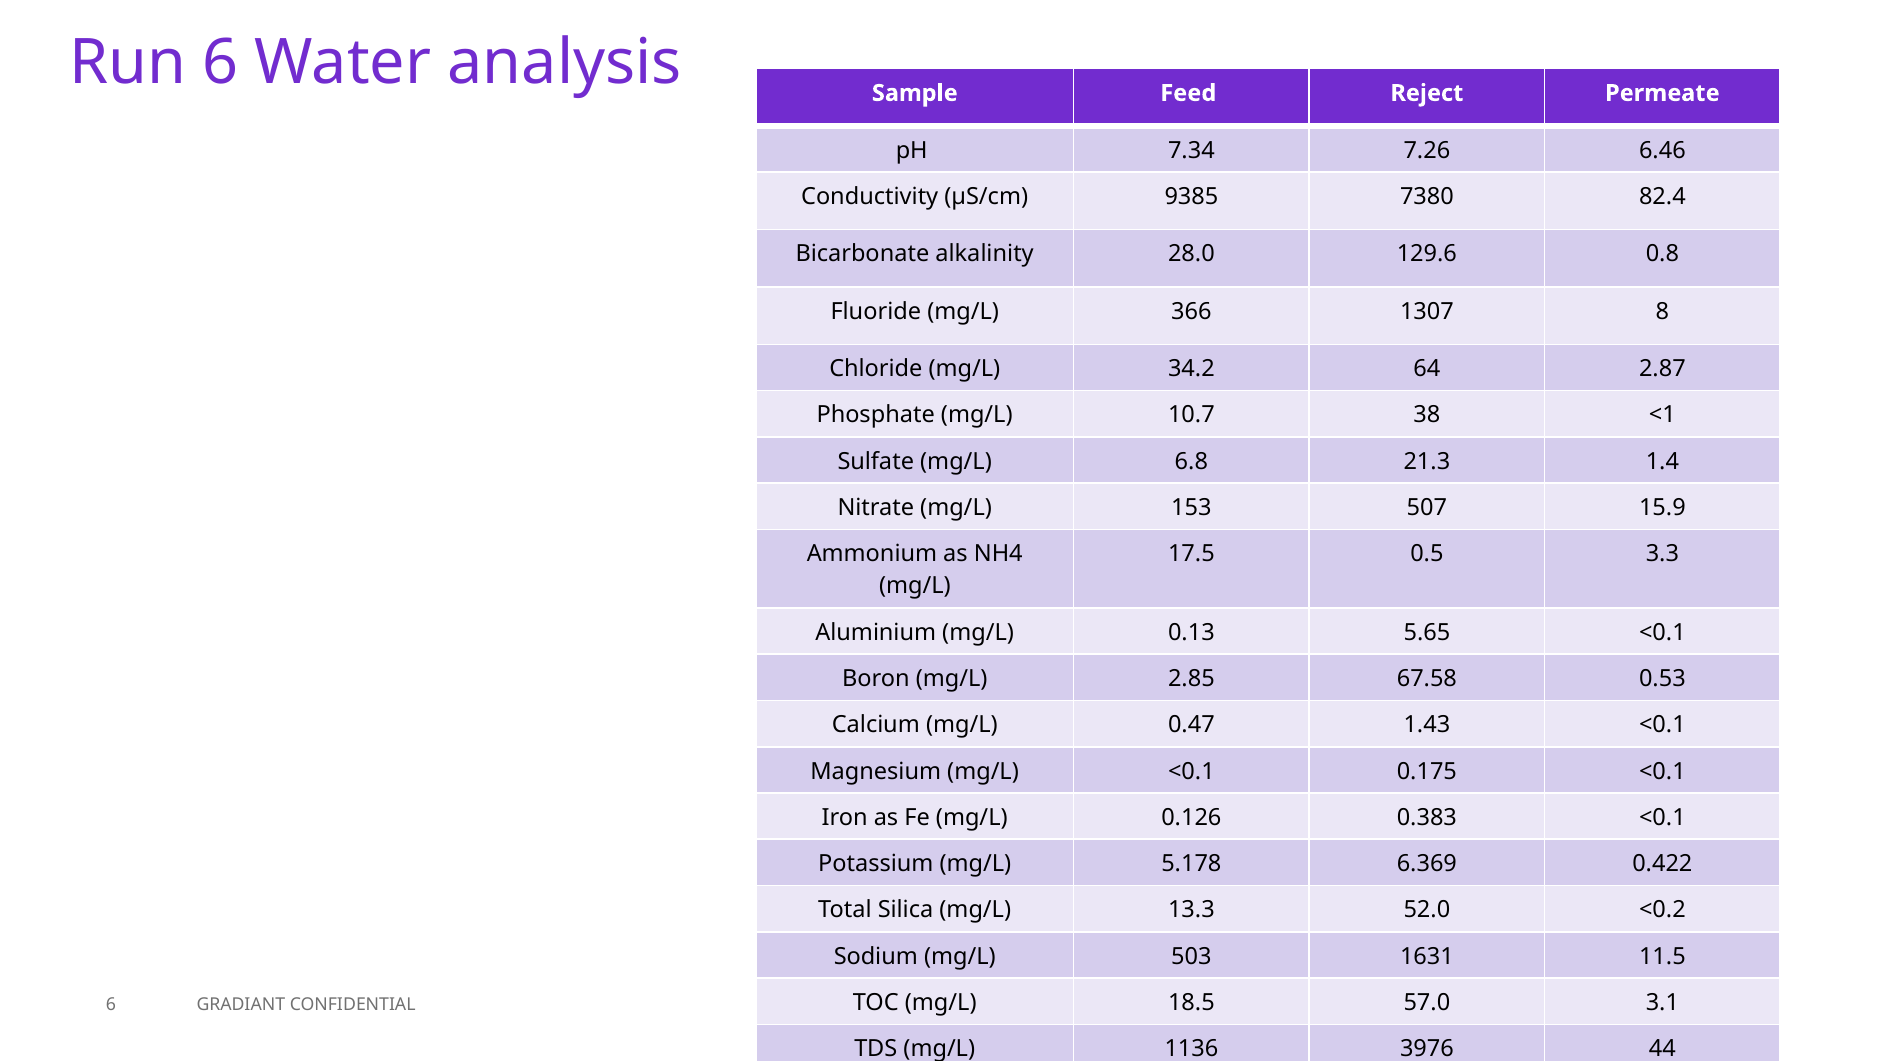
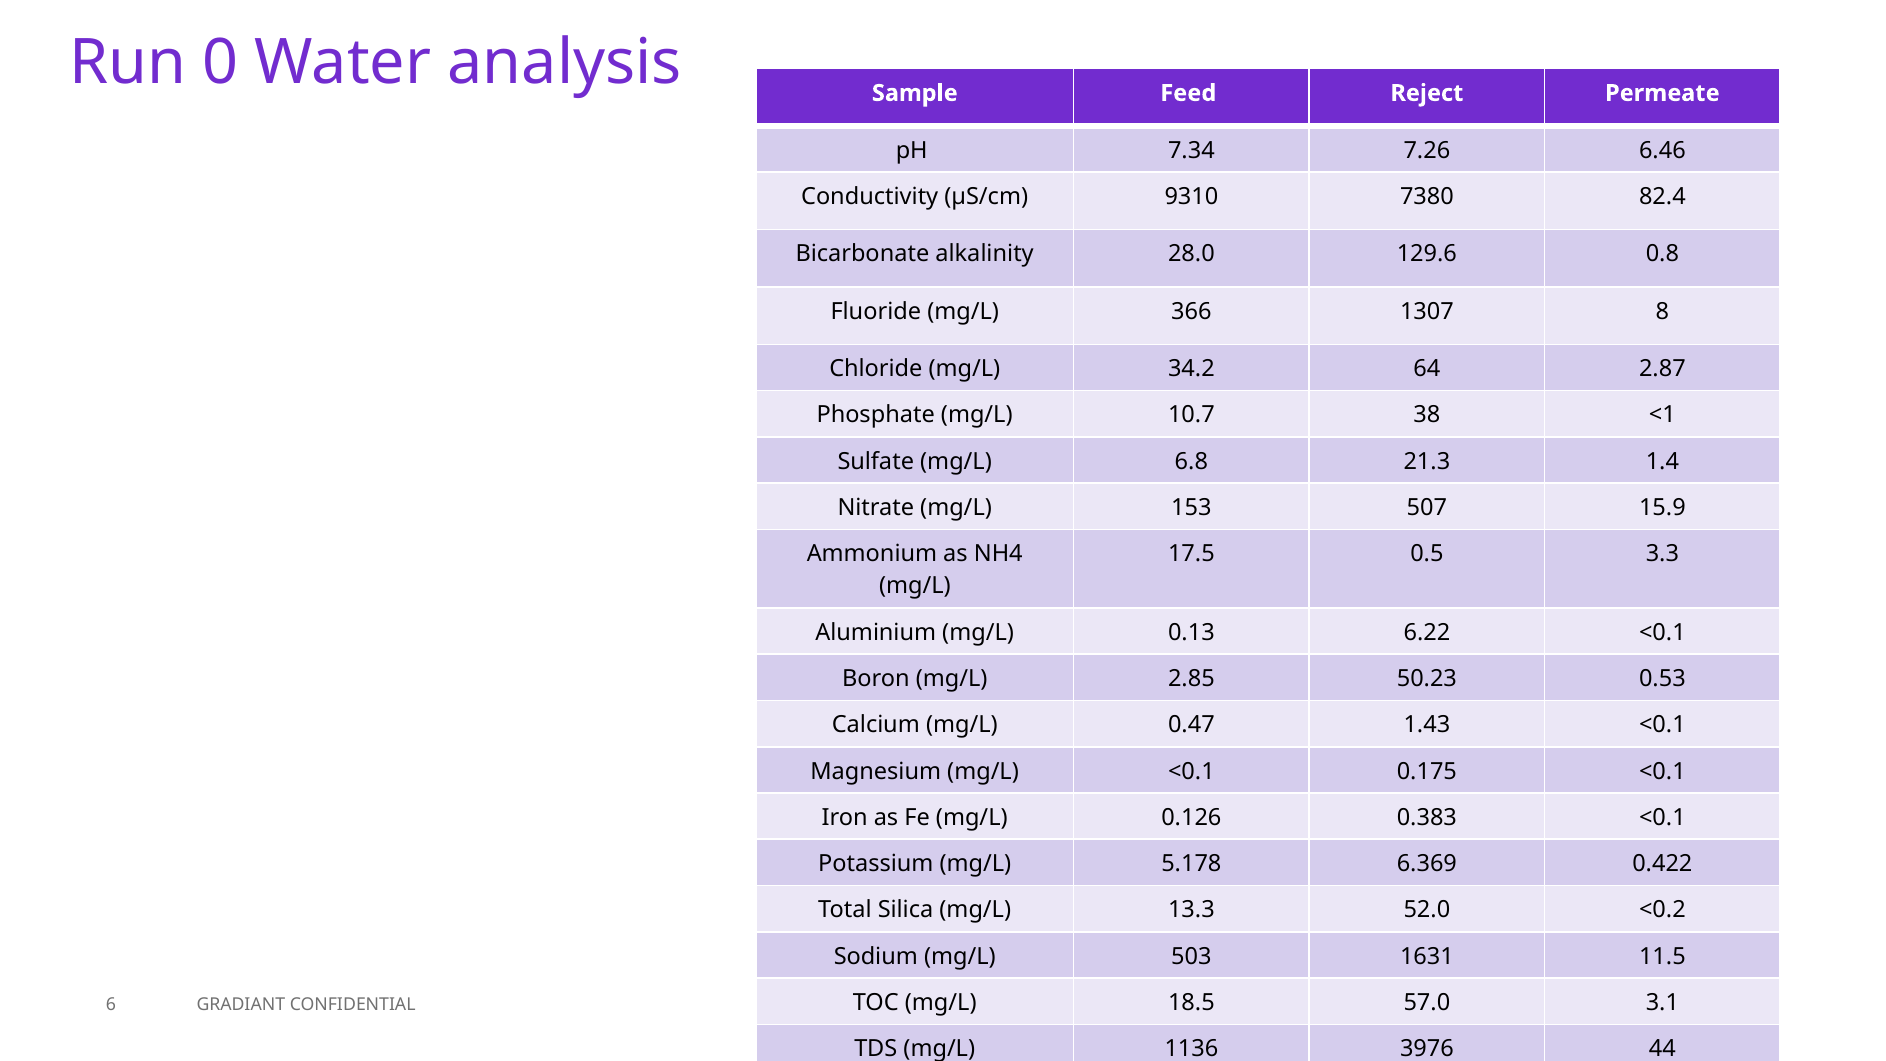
Run 6: 6 -> 0
9385: 9385 -> 9310
5.65: 5.65 -> 6.22
67.58: 67.58 -> 50.23
